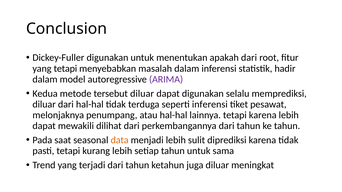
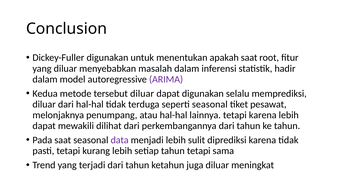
apakah dari: dari -> saat
yang tetapi: tetapi -> diluar
seperti inferensi: inferensi -> seasonal
data colour: orange -> purple
tahun untuk: untuk -> tetapi
